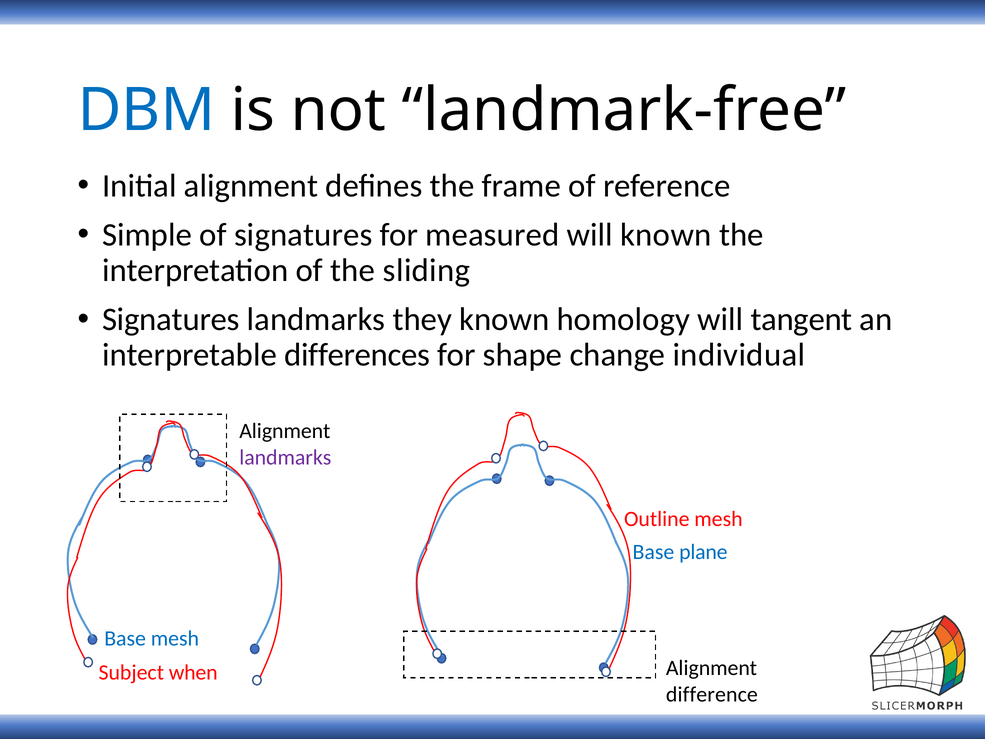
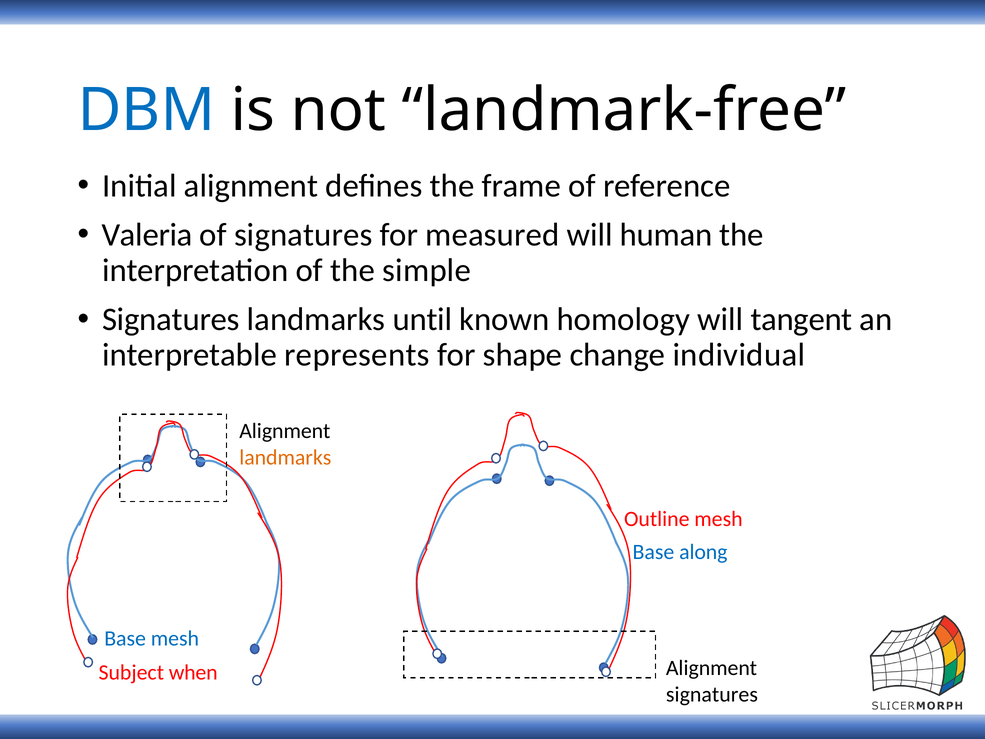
Simple: Simple -> Valeria
will known: known -> human
sliding: sliding -> simple
they: they -> until
differences: differences -> represents
landmarks at (285, 457) colour: purple -> orange
plane: plane -> along
difference at (712, 694): difference -> signatures
